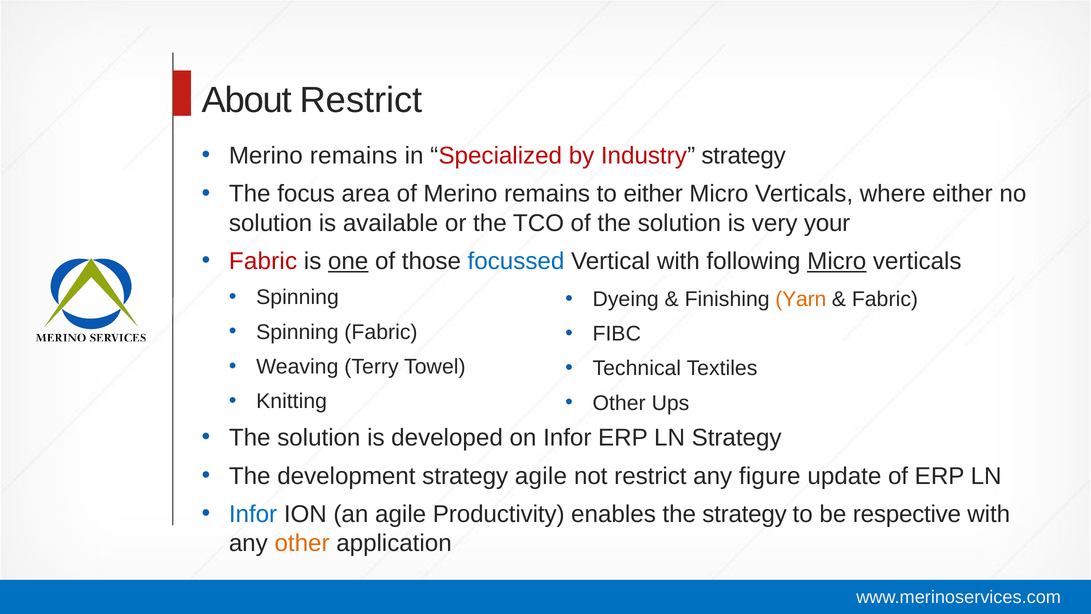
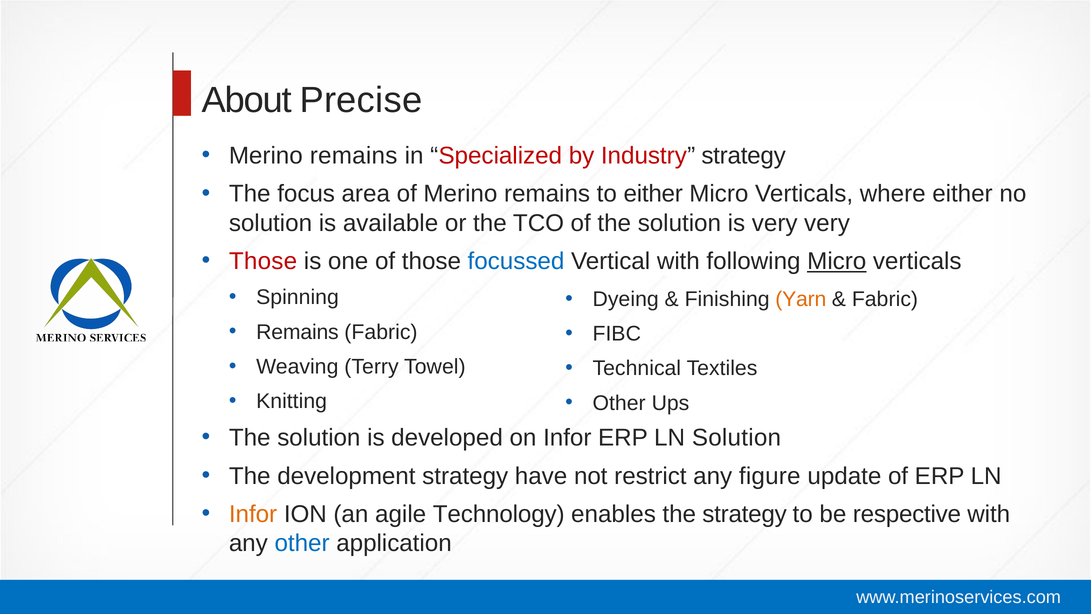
About Restrict: Restrict -> Precise
very your: your -> very
Fabric at (263, 261): Fabric -> Those
one underline: present -> none
Spinning at (297, 332): Spinning -> Remains
LN Strategy: Strategy -> Solution
strategy agile: agile -> have
Infor at (253, 514) colour: blue -> orange
Productivity: Productivity -> Technology
other at (302, 543) colour: orange -> blue
